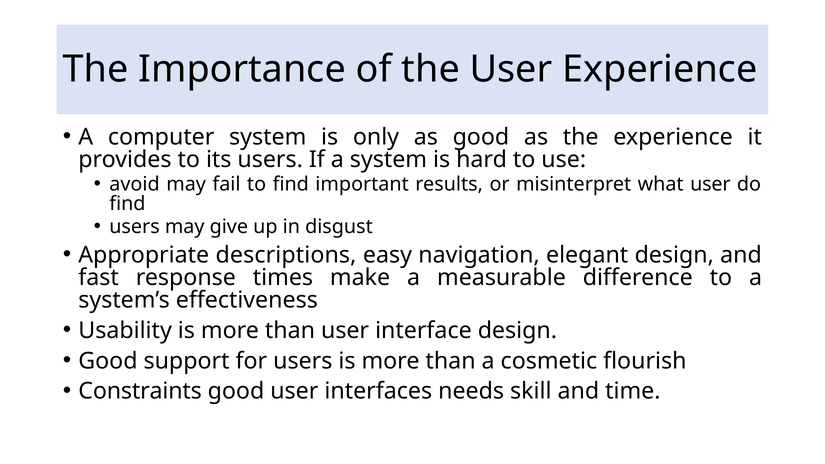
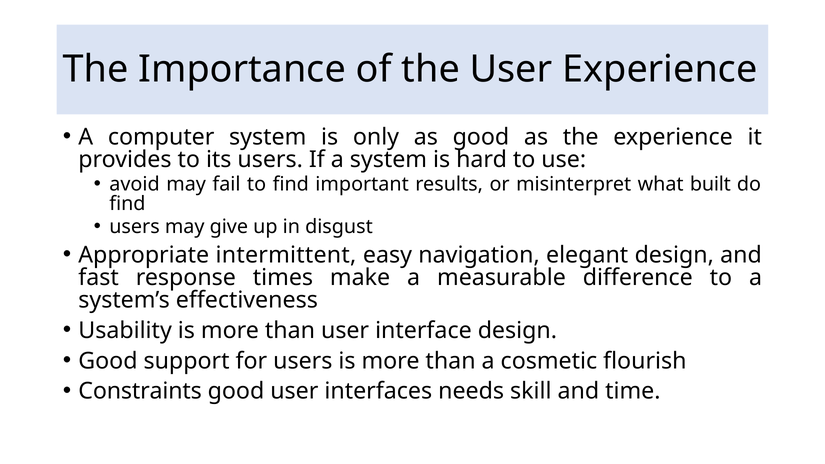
what user: user -> built
descriptions: descriptions -> intermittent
